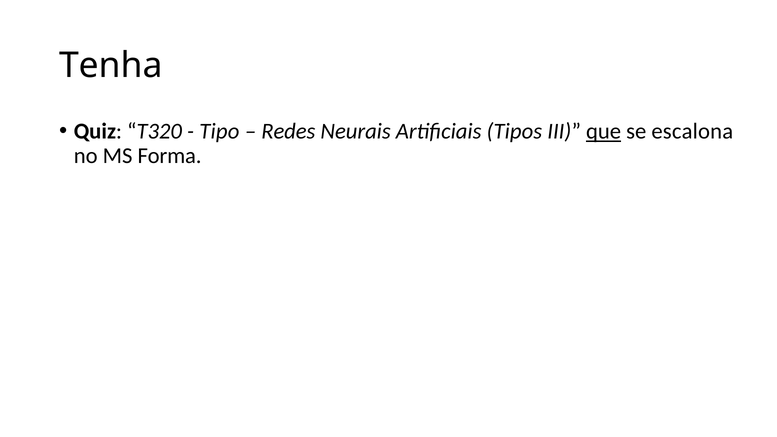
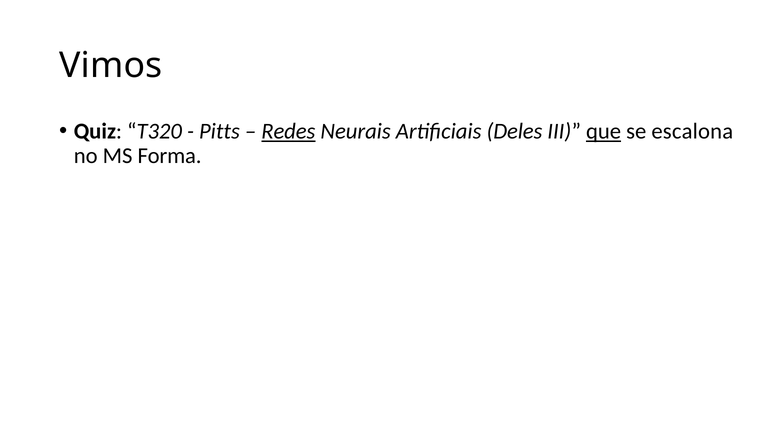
Tenha: Tenha -> Vimos
Tipo: Tipo -> Pitts
Redes underline: none -> present
Tipos: Tipos -> Deles
